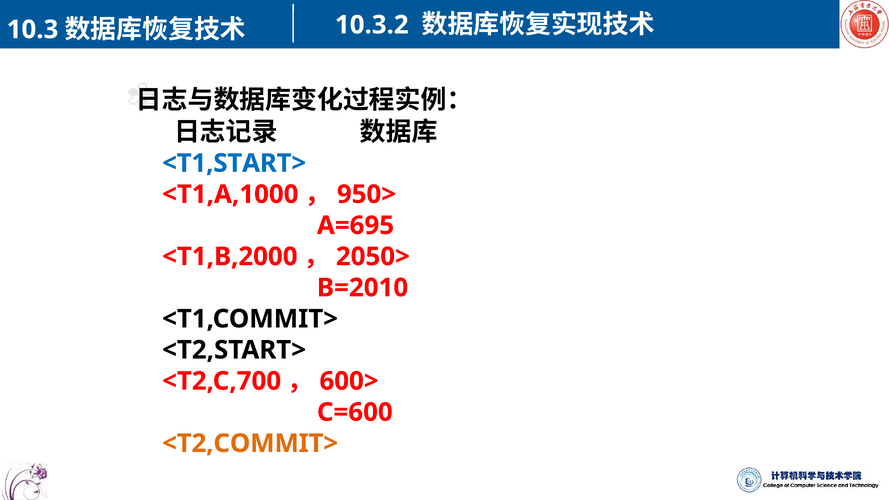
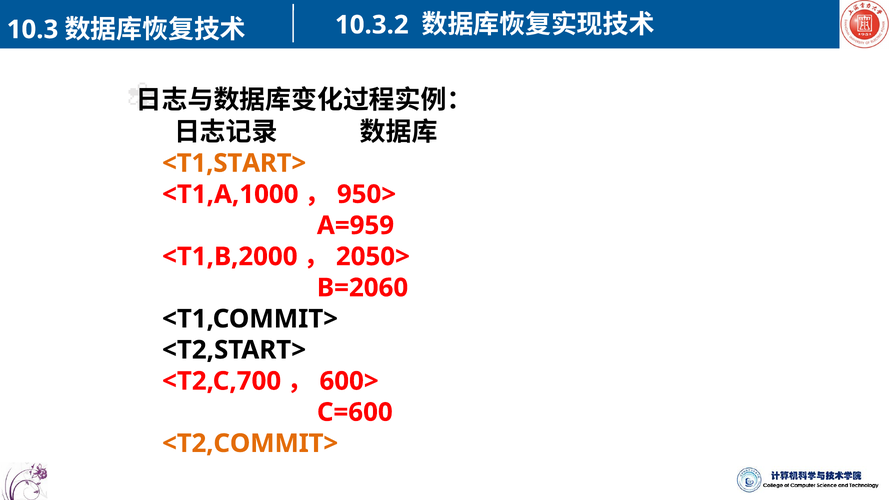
<T1,START> colour: blue -> orange
A=695: A=695 -> A=959
B=2010: B=2010 -> B=2060
